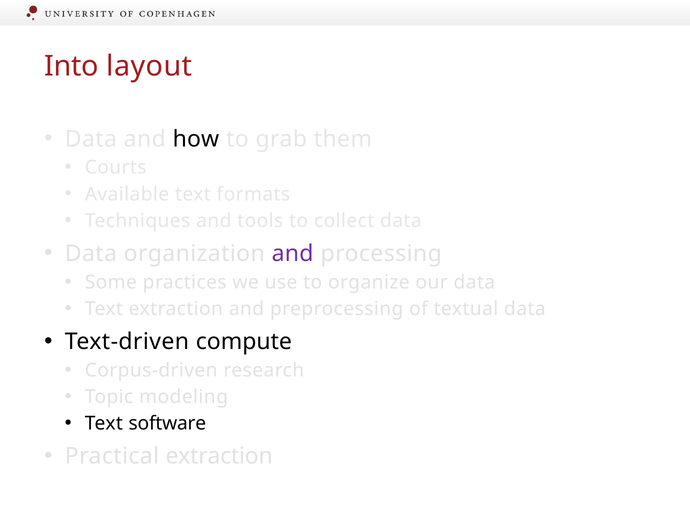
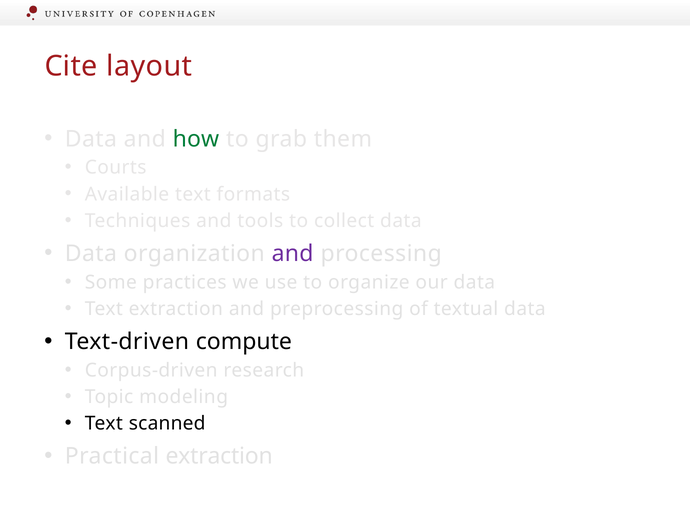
Into: Into -> Cite
how colour: black -> green
software: software -> scanned
